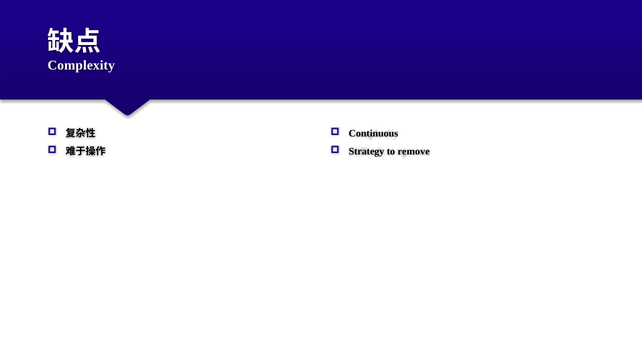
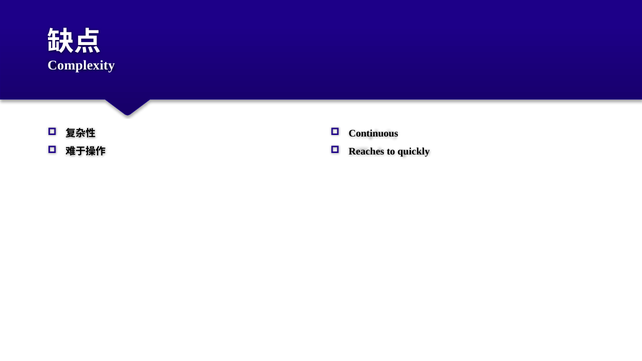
Strategy: Strategy -> Reaches
remove: remove -> quickly
